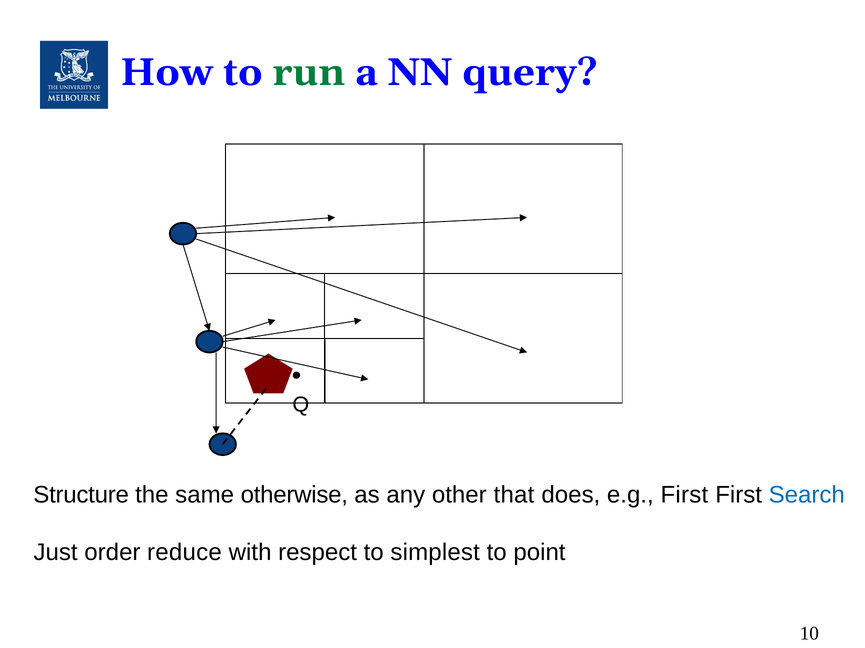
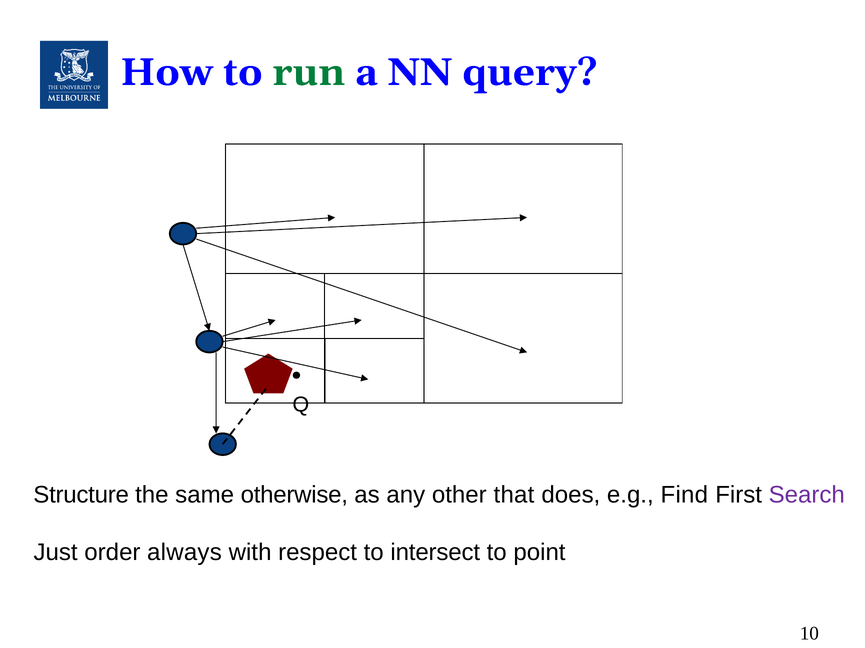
e.g First: First -> Find
Search colour: blue -> purple
reduce: reduce -> always
simplest: simplest -> intersect
